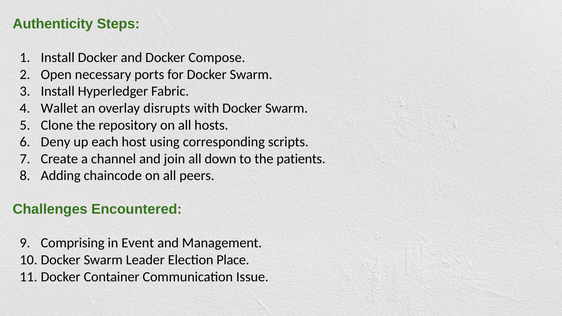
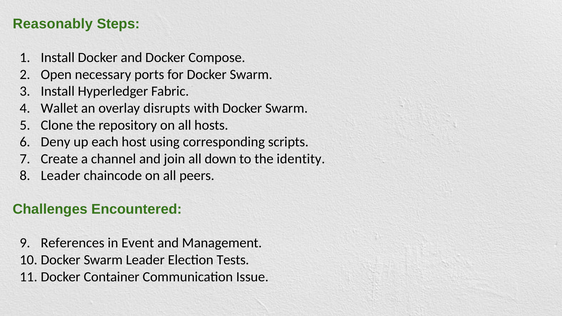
Authenticity: Authenticity -> Reasonably
patients: patients -> identity
Adding at (61, 176): Adding -> Leader
Comprising: Comprising -> References
Place: Place -> Tests
